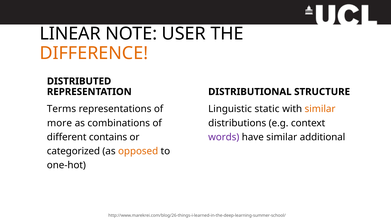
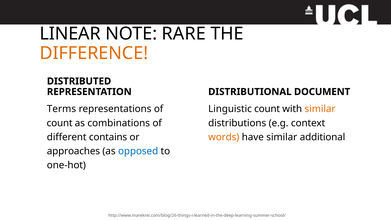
USER: USER -> RARE
STRUCTURE: STRUCTURE -> DOCUMENT
Linguistic static: static -> count
more at (60, 123): more -> count
words colour: purple -> orange
categorized: categorized -> approaches
opposed colour: orange -> blue
